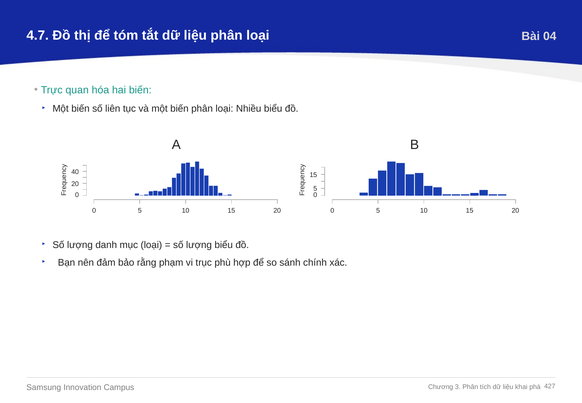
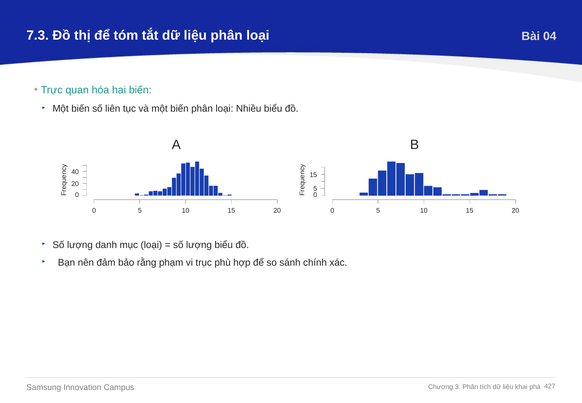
4.7: 4.7 -> 7.3
